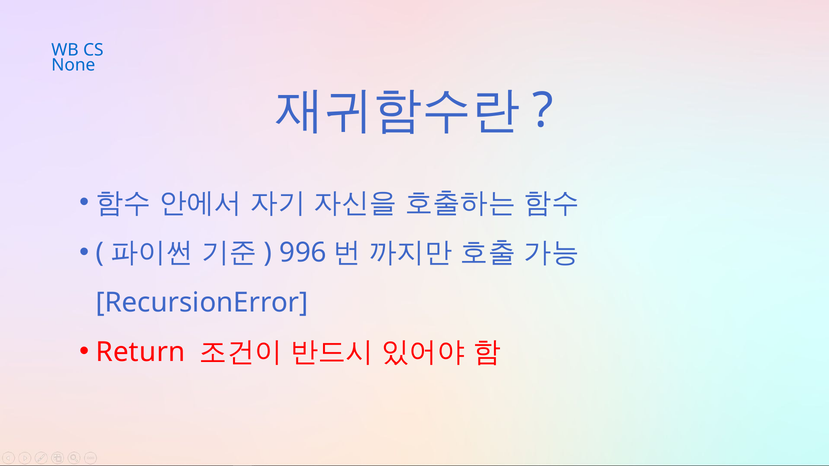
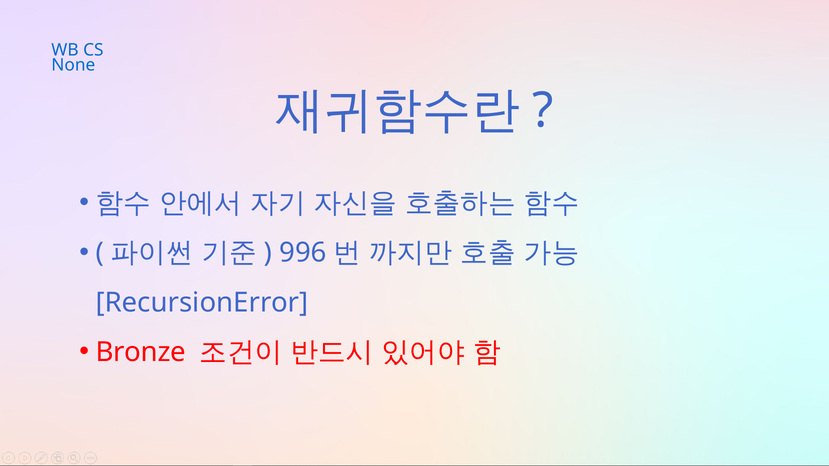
Return: Return -> Bronze
